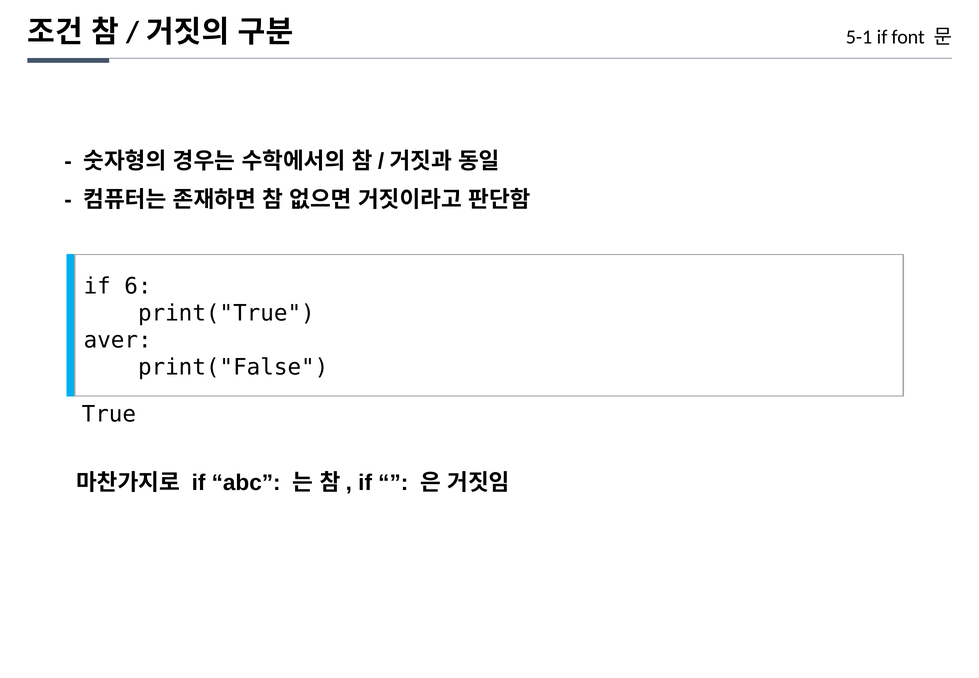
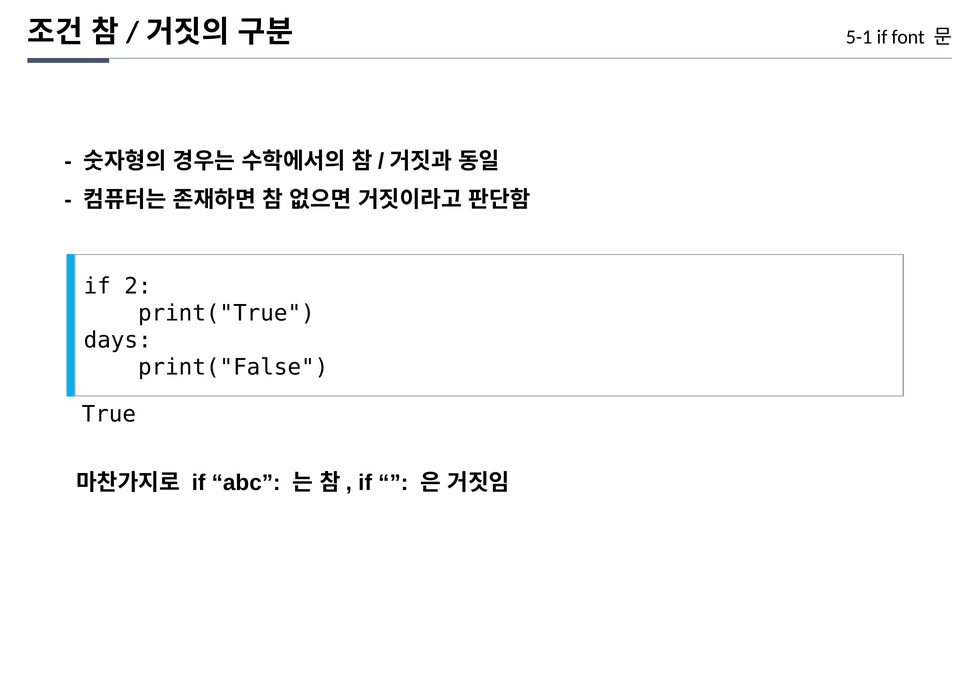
6: 6 -> 2
aver: aver -> days
